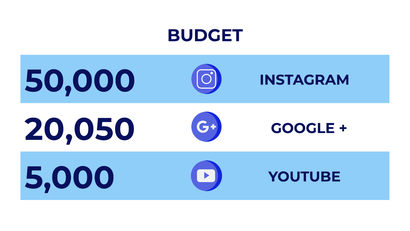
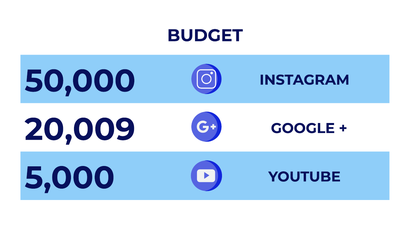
20,050: 20,050 -> 20,009
